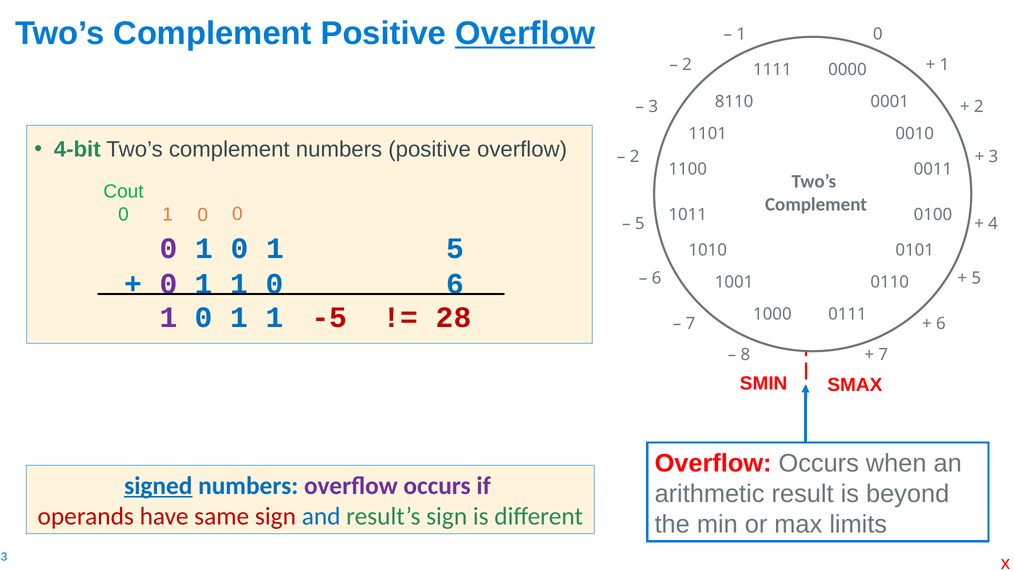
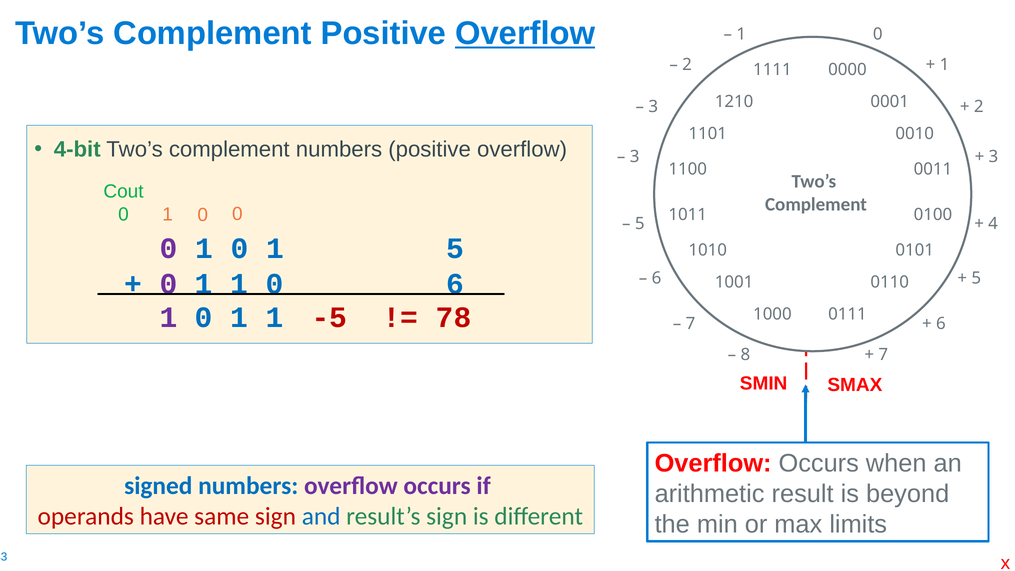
8110: 8110 -> 1210
2 at (635, 157): 2 -> 3
28: 28 -> 78
signed underline: present -> none
